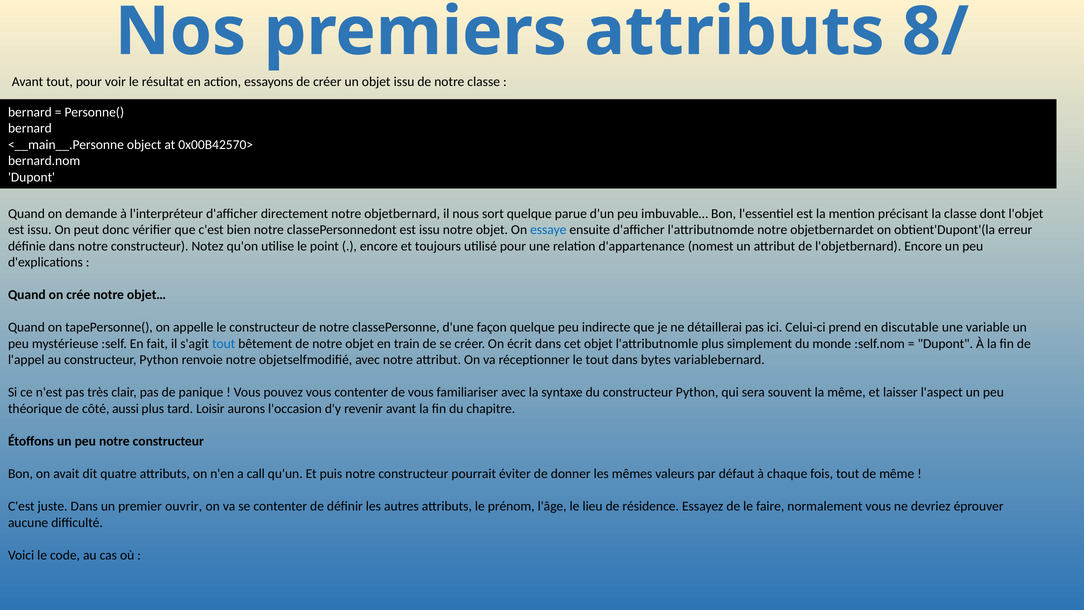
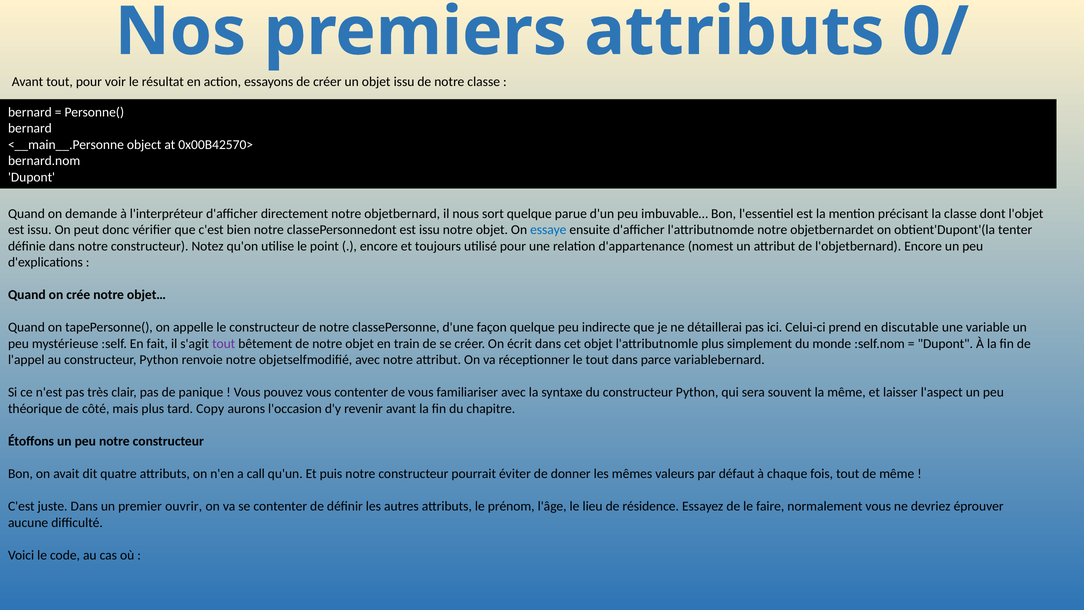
8/: 8/ -> 0/
erreur: erreur -> tenter
tout at (224, 344) colour: blue -> purple
bytes: bytes -> parce
aussi: aussi -> mais
Loisir: Loisir -> Copy
